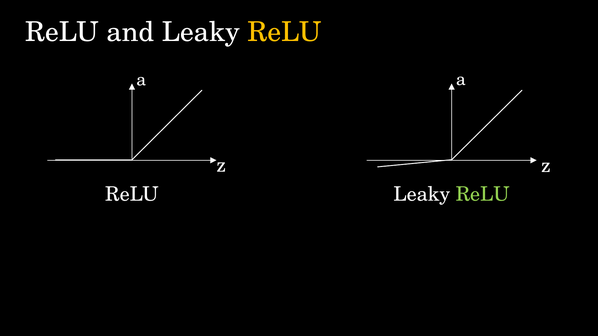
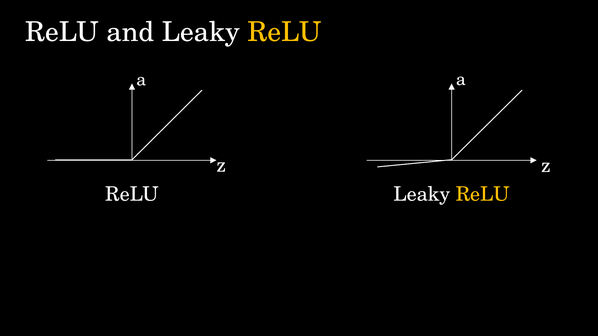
ReLU at (483, 195) colour: light green -> yellow
